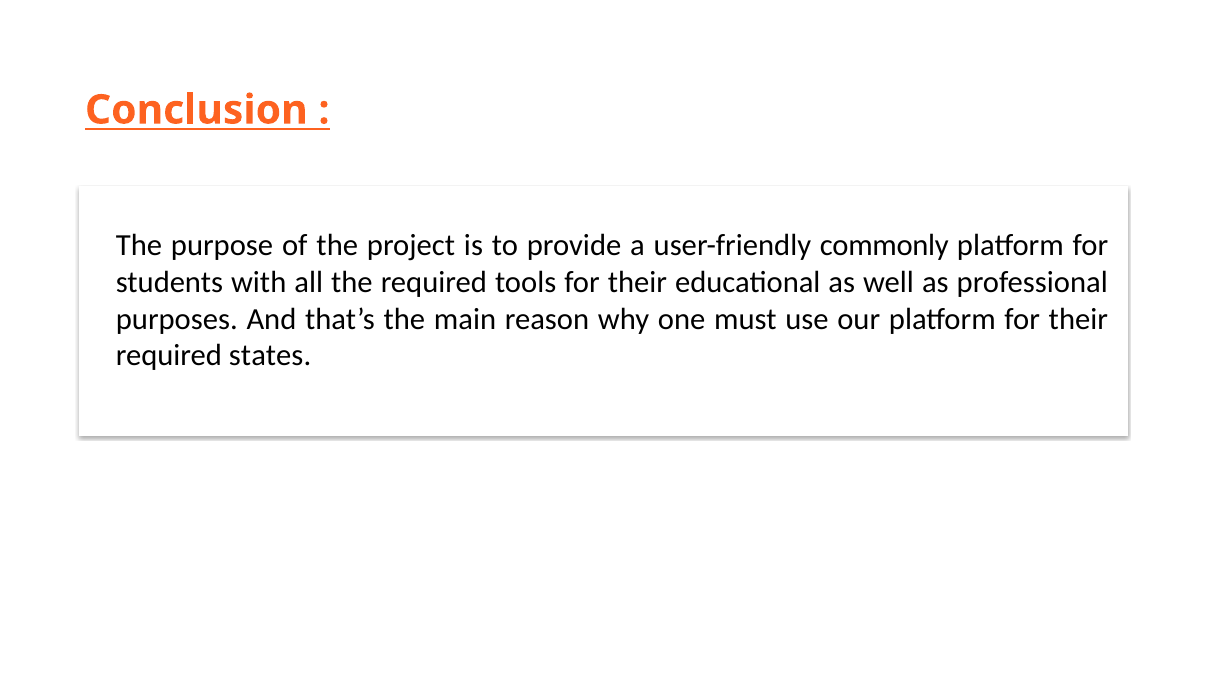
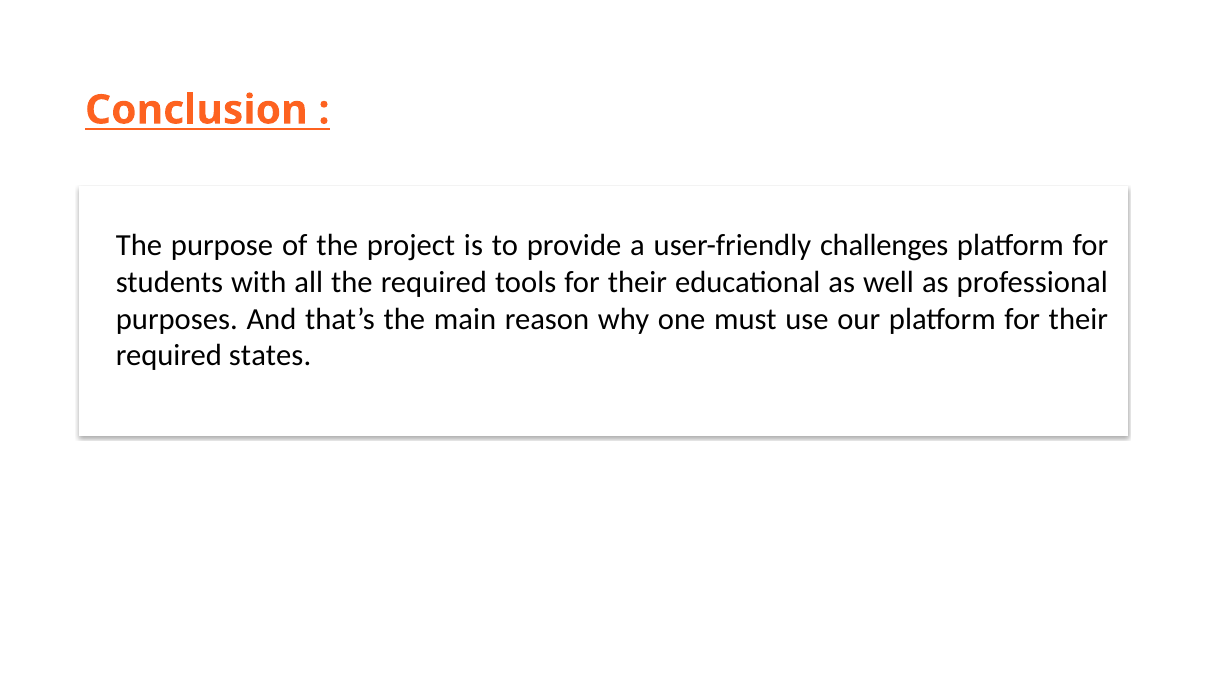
commonly: commonly -> challenges
